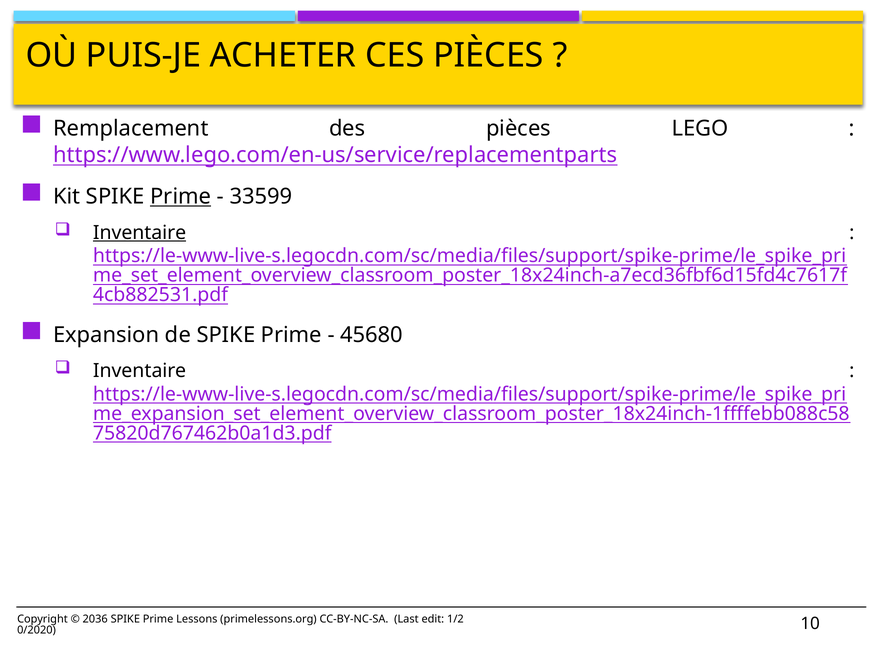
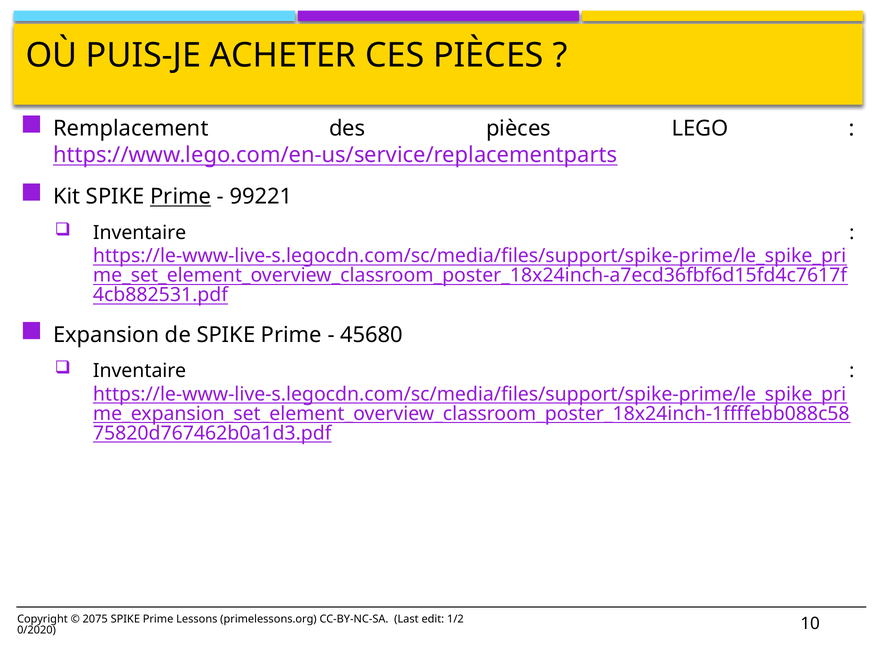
33599: 33599 -> 99221
Inventaire at (140, 233) underline: present -> none
2036: 2036 -> 2075
